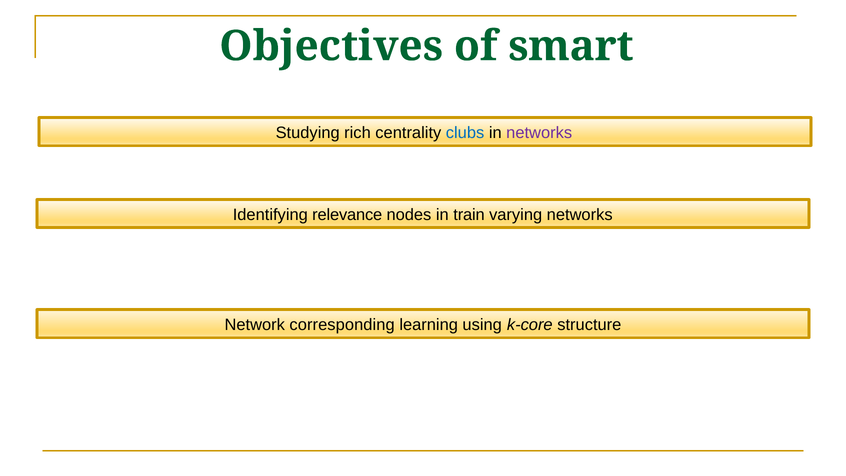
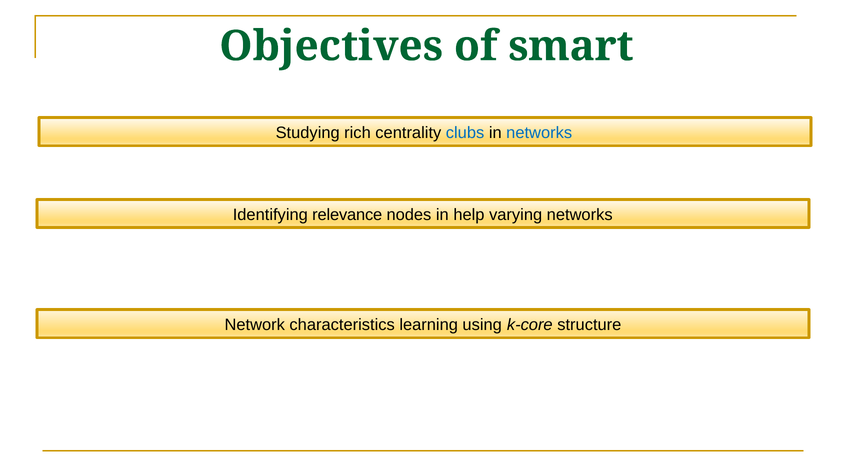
networks at (539, 133) colour: purple -> blue
train: train -> help
corresponding: corresponding -> characteristics
